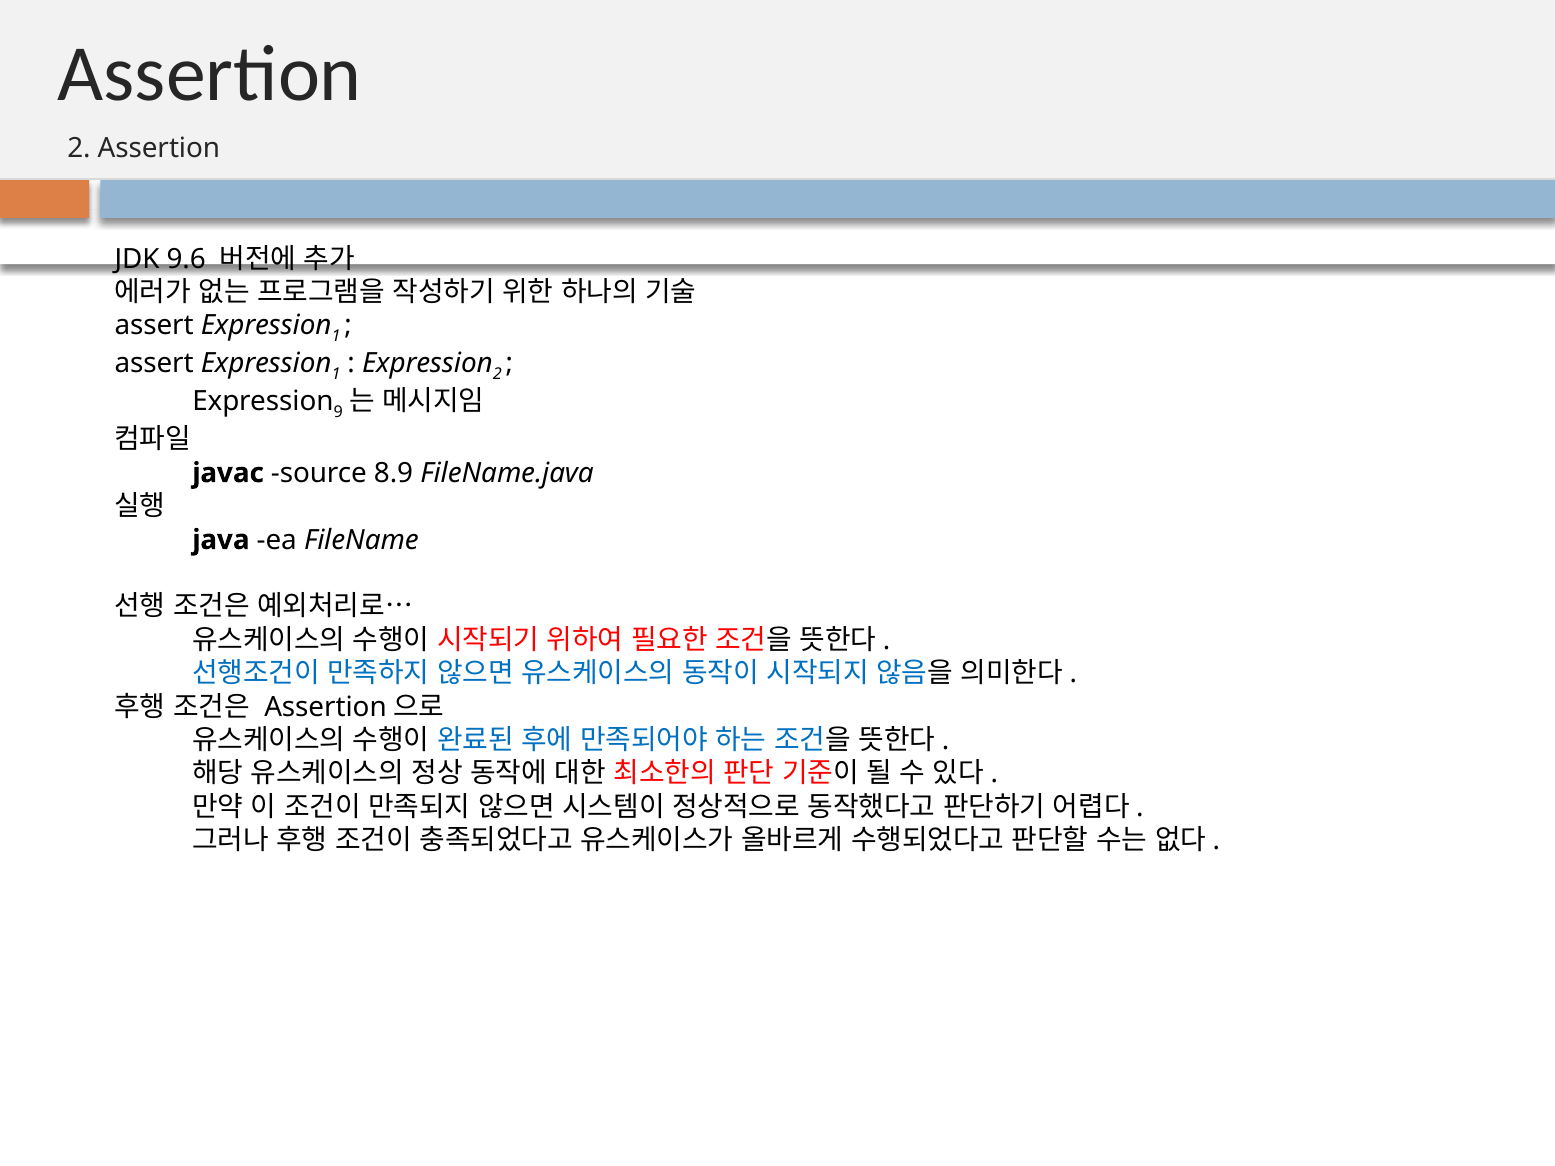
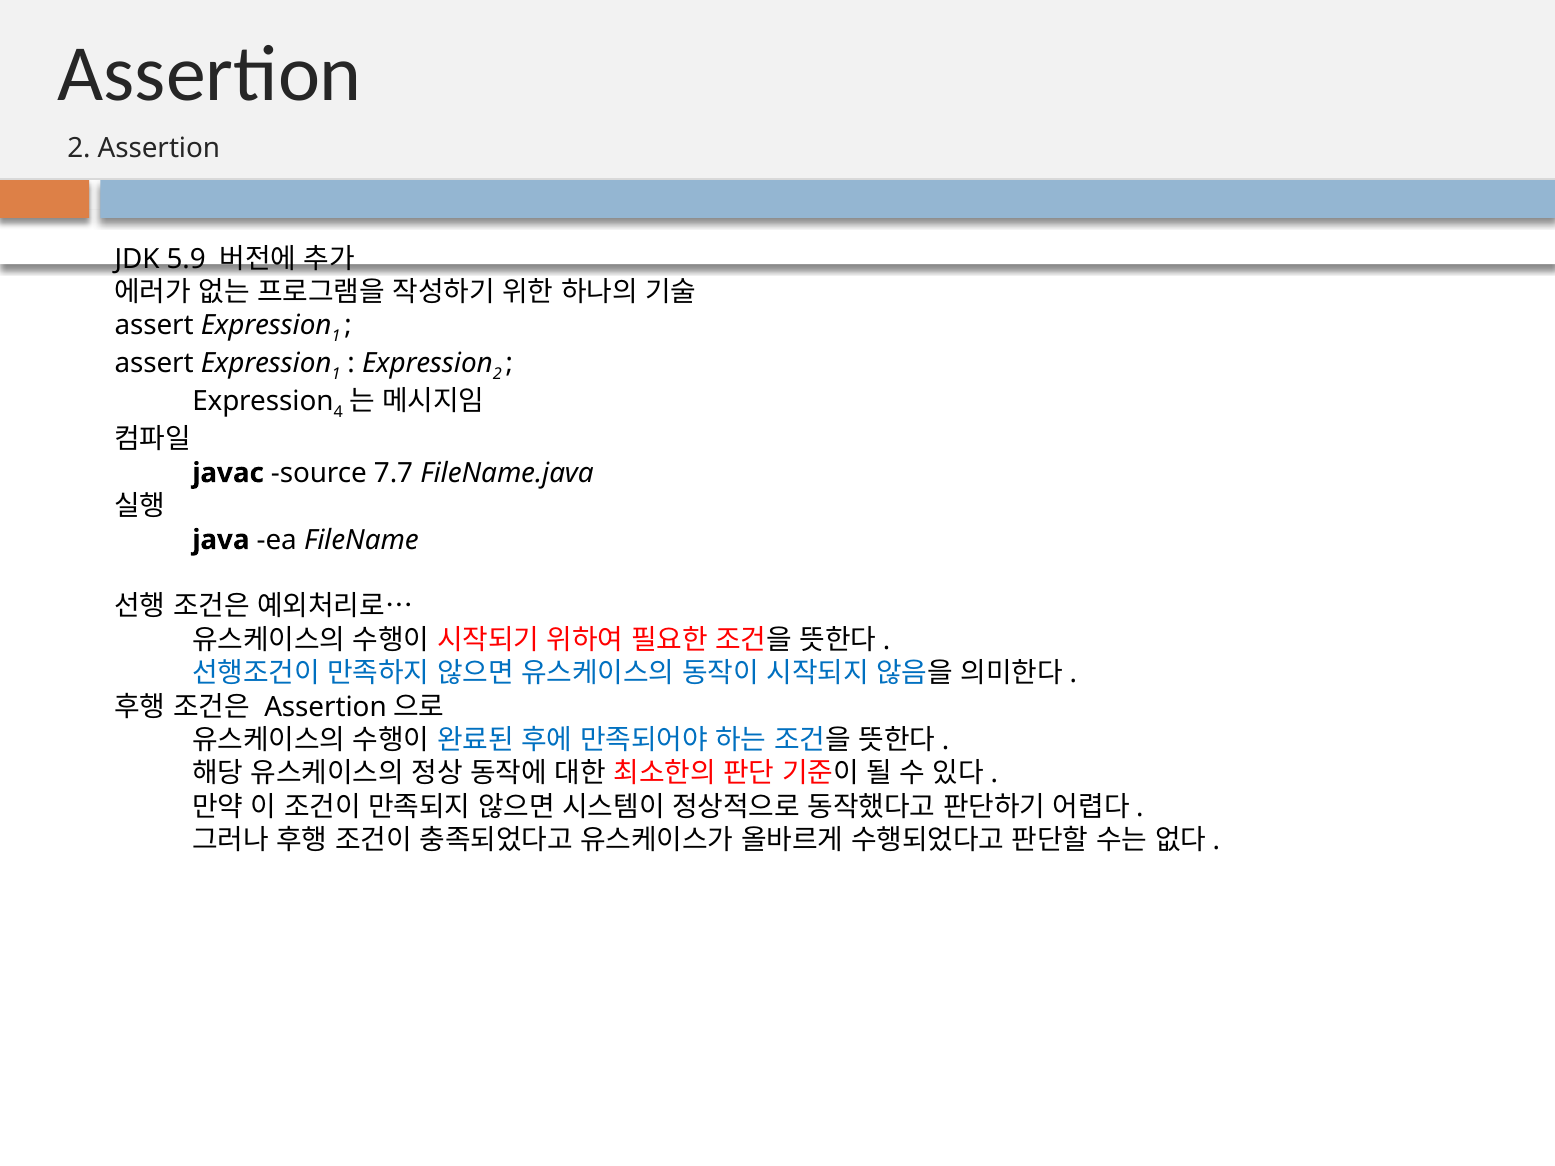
9.6: 9.6 -> 5.9
9: 9 -> 4
8.9: 8.9 -> 7.7
